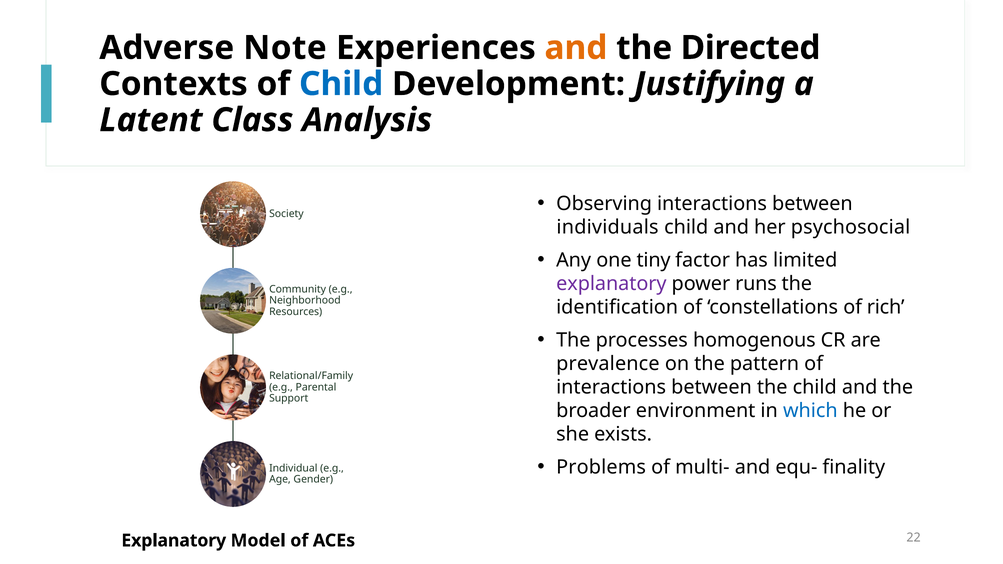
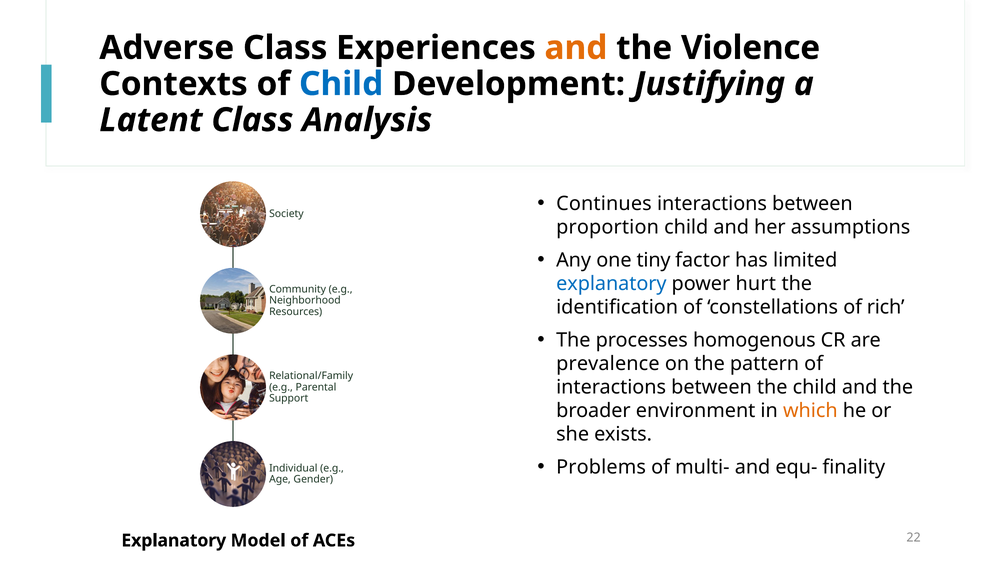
Adverse Note: Note -> Class
Directed: Directed -> Violence
Observing: Observing -> Continues
individuals: individuals -> proportion
psychosocial: psychosocial -> assumptions
explanatory at (611, 284) colour: purple -> blue
runs: runs -> hurt
which colour: blue -> orange
